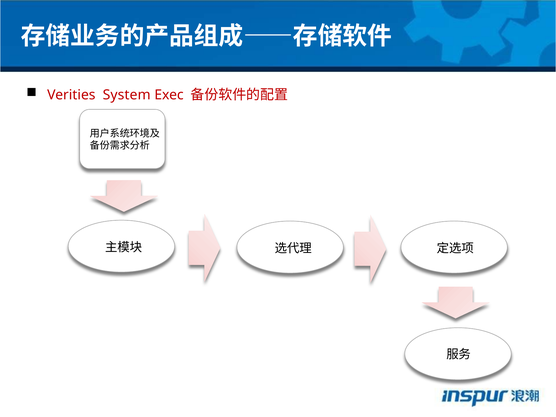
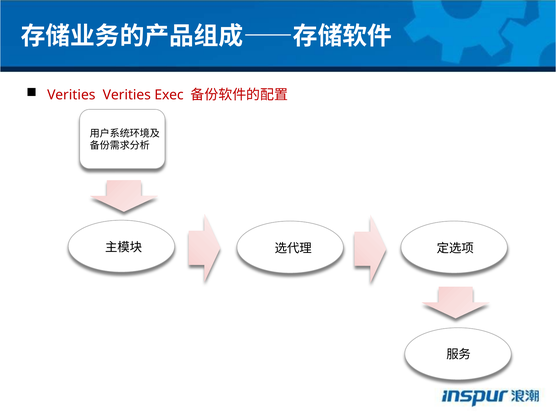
Verities System: System -> Verities
